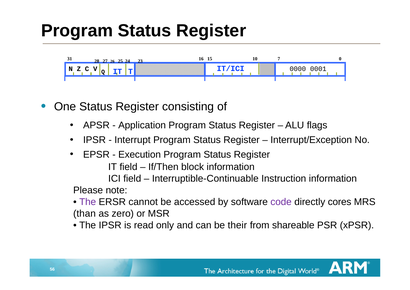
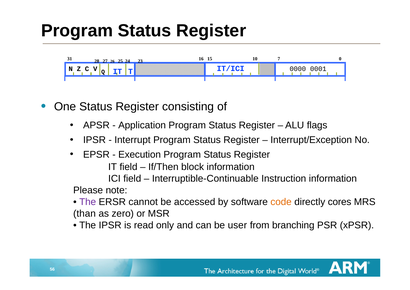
code colour: purple -> orange
their: their -> user
shareable: shareable -> branching
